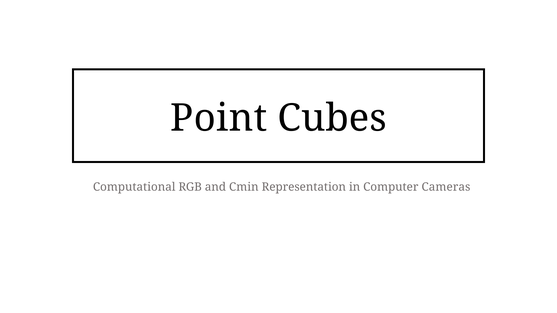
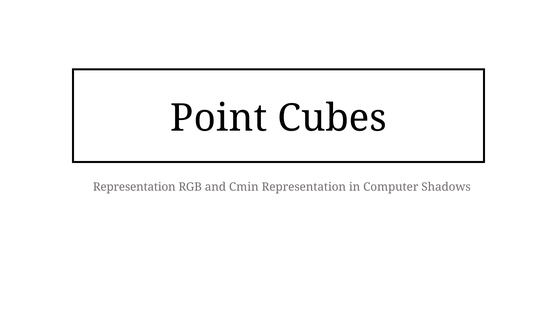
Computational at (134, 187): Computational -> Representation
Cameras: Cameras -> Shadows
